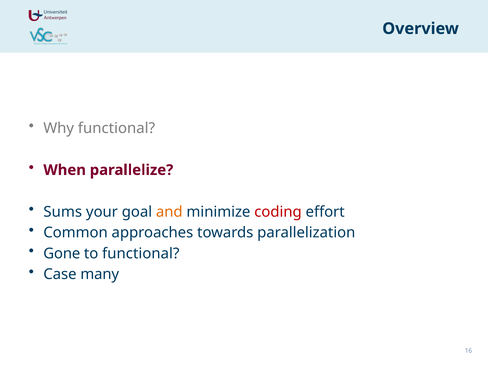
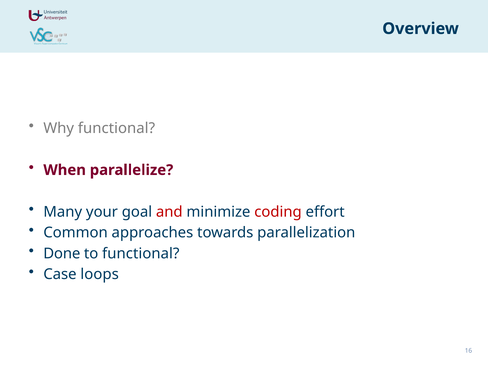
Sums: Sums -> Many
and colour: orange -> red
Gone: Gone -> Done
many: many -> loops
